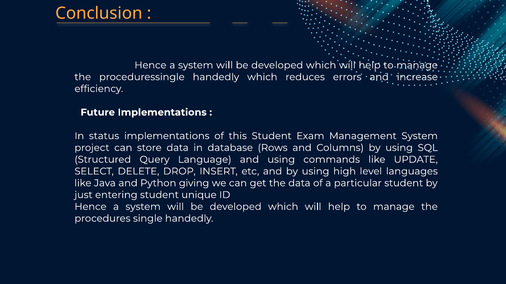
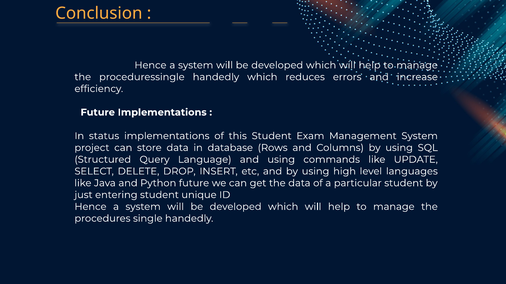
Python giving: giving -> future
